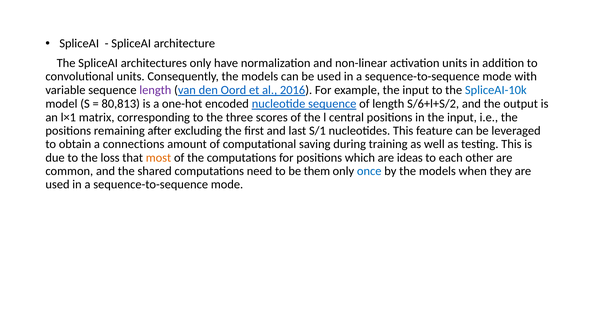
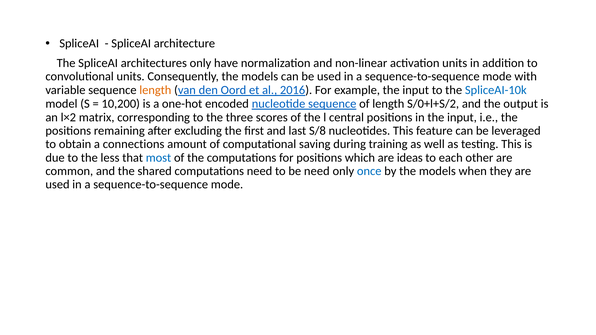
length at (155, 90) colour: purple -> orange
80,813: 80,813 -> 10,200
S/6+l+S/2: S/6+l+S/2 -> S/0+l+S/2
l×1: l×1 -> l×2
S/1: S/1 -> S/8
loss: loss -> less
most colour: orange -> blue
be them: them -> need
